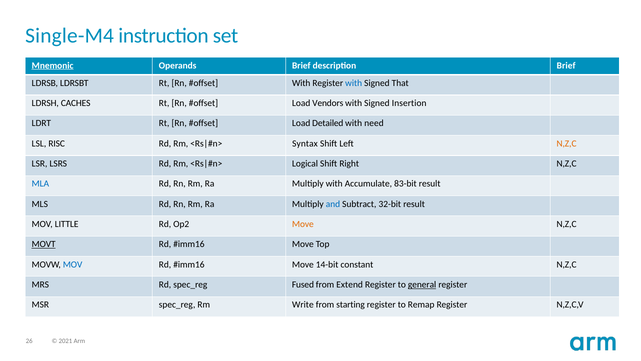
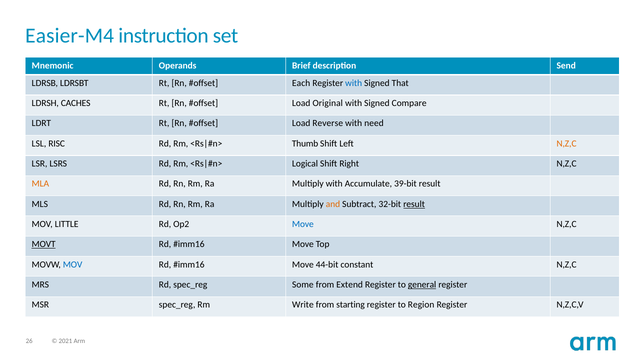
Single-M4: Single-M4 -> Easier-M4
Mnemonic underline: present -> none
description Brief: Brief -> Send
With at (301, 83): With -> Each
Vendors: Vendors -> Original
Insertion: Insertion -> Compare
Detailed: Detailed -> Reverse
Syntax: Syntax -> Thumb
MLA colour: blue -> orange
83-bit: 83-bit -> 39-bit
and colour: blue -> orange
result at (414, 204) underline: none -> present
Move at (303, 224) colour: orange -> blue
14-bit: 14-bit -> 44-bit
Fused: Fused -> Some
Remap: Remap -> Region
